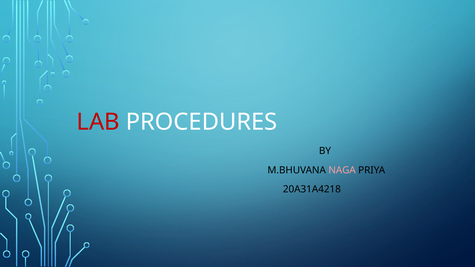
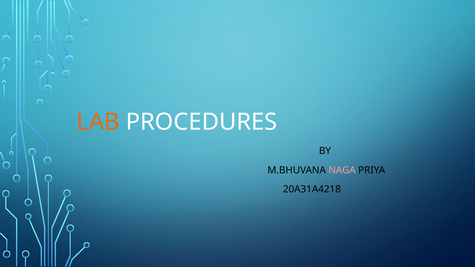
LAB colour: red -> orange
